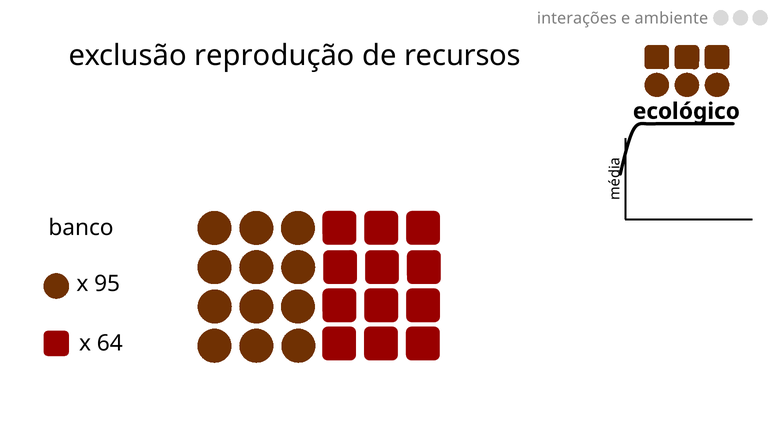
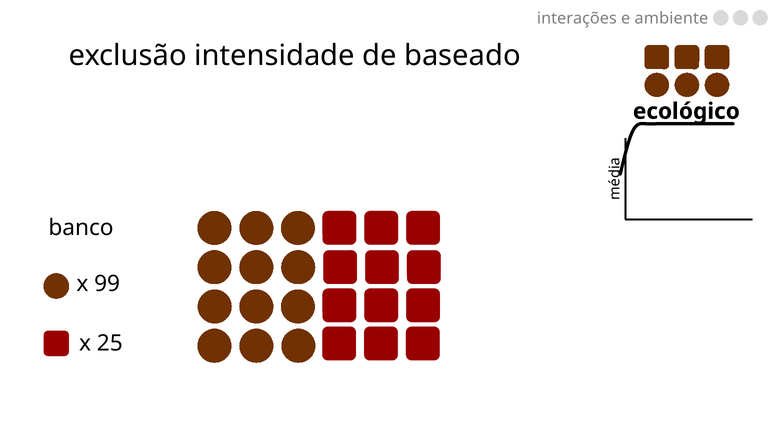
reprodução: reprodução -> intensidade
recursos: recursos -> baseado
95: 95 -> 99
64: 64 -> 25
